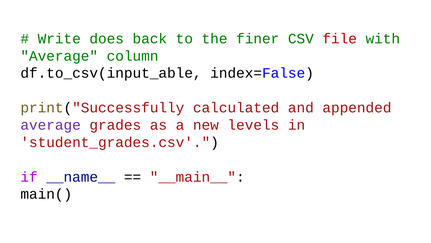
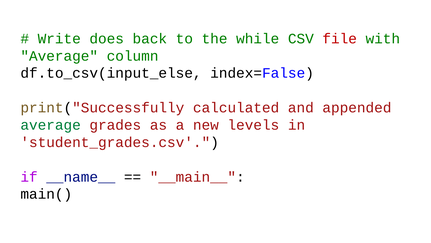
finer: finer -> while
df.to_csv(input_able: df.to_csv(input_able -> df.to_csv(input_else
average at (51, 125) colour: purple -> green
